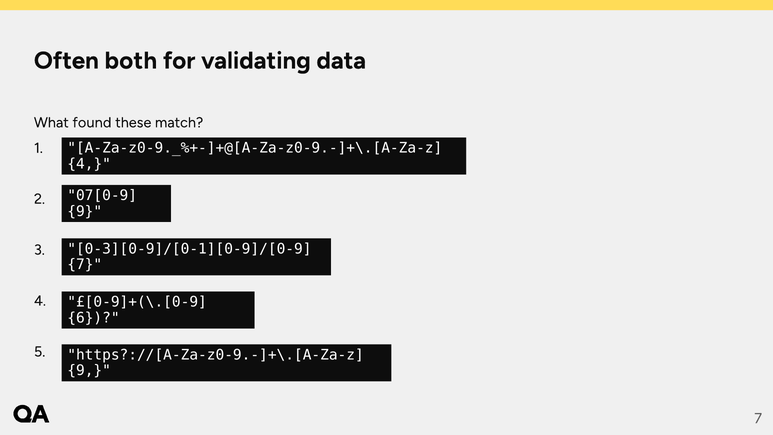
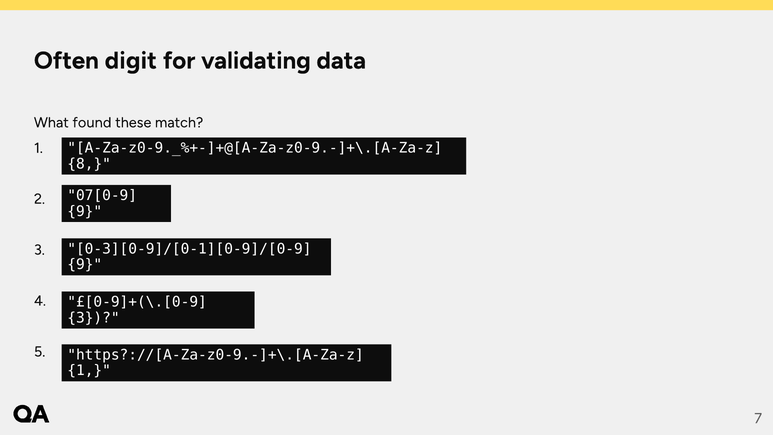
both: both -> digit
4 at (89, 164): 4 -> 8
7 at (85, 264): 7 -> 9
6 at (93, 318): 6 -> 3
9 at (89, 370): 9 -> 1
